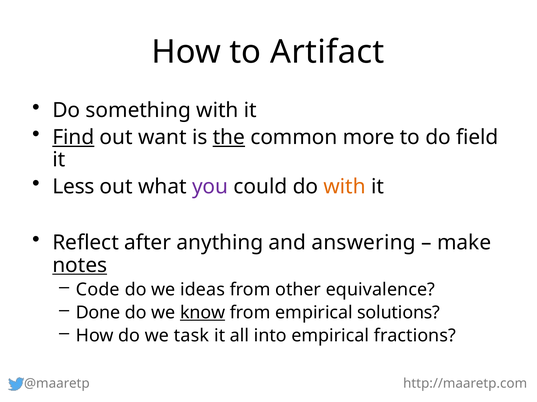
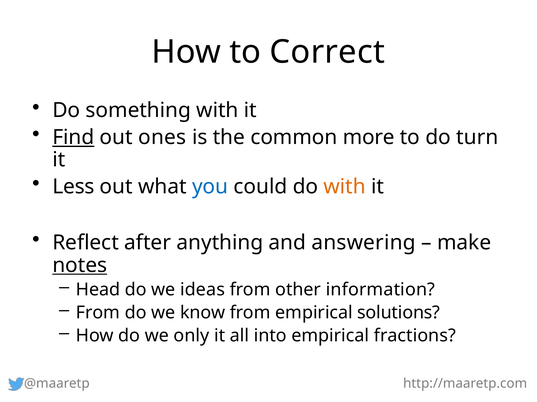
Artifact: Artifact -> Correct
want: want -> ones
the underline: present -> none
field: field -> turn
you colour: purple -> blue
Code: Code -> Head
equivalence: equivalence -> information
Done at (98, 313): Done -> From
know underline: present -> none
task: task -> only
